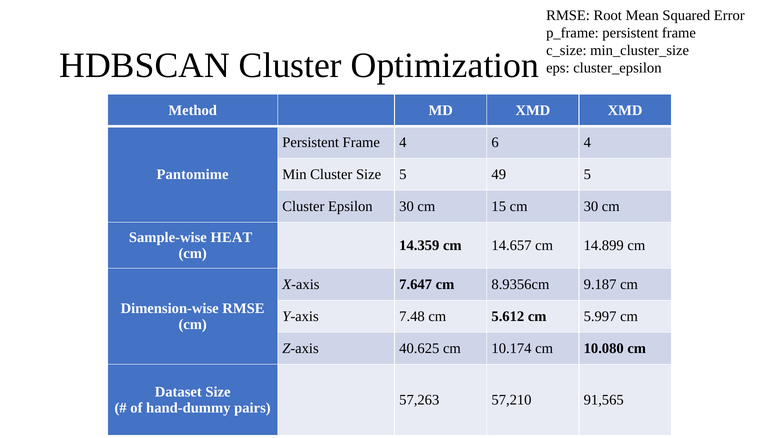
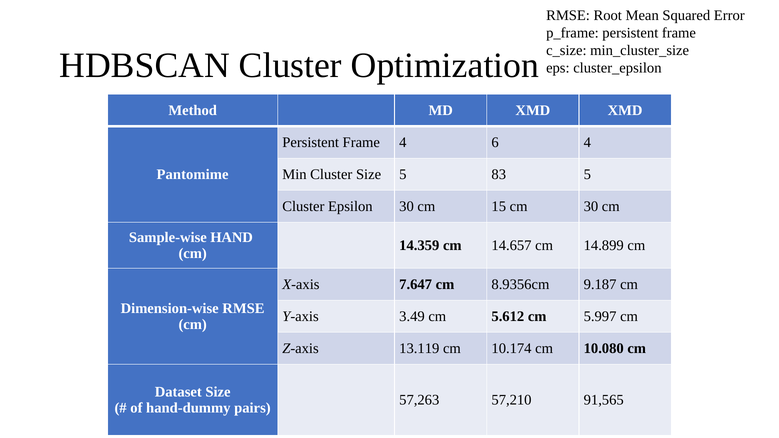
49: 49 -> 83
HEAT: HEAT -> HAND
7.48: 7.48 -> 3.49
40.625: 40.625 -> 13.119
